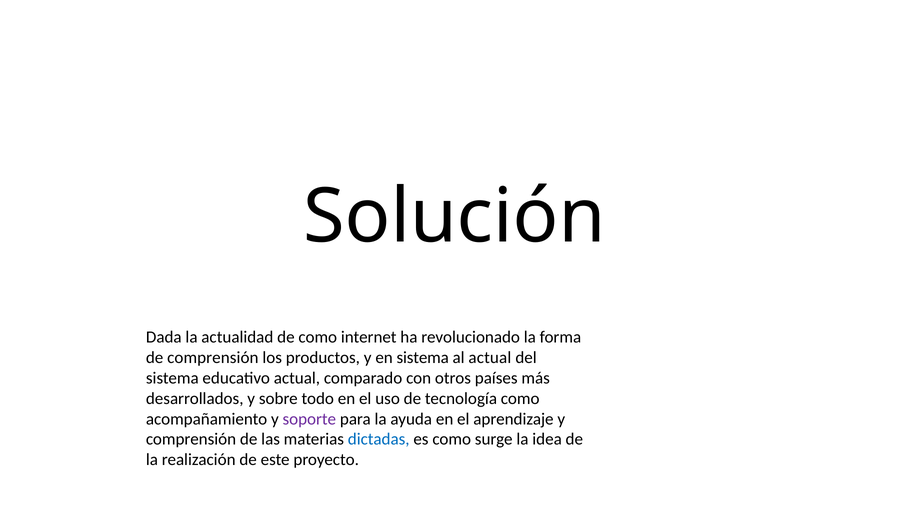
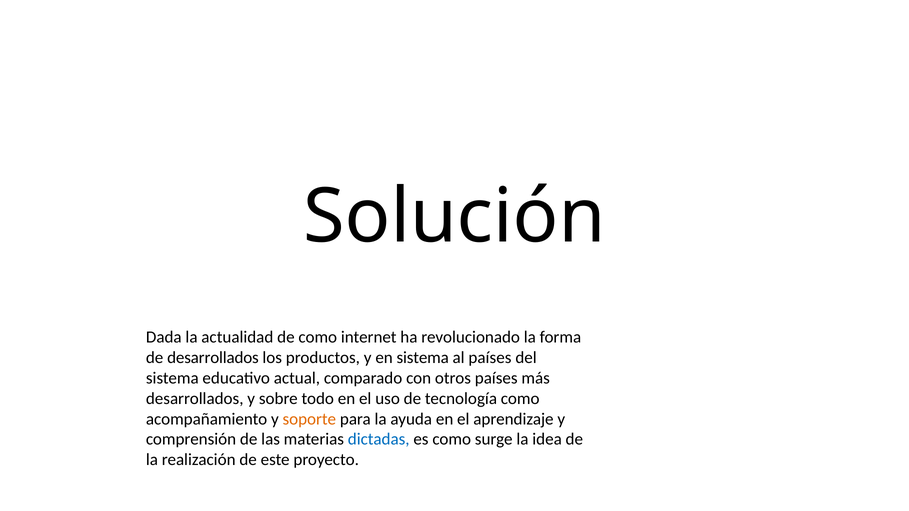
de comprensión: comprensión -> desarrollados
al actual: actual -> países
soporte colour: purple -> orange
